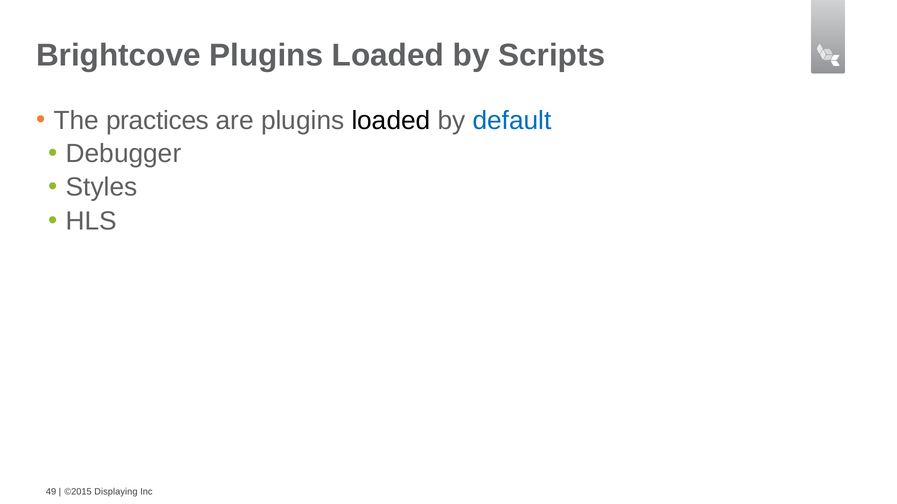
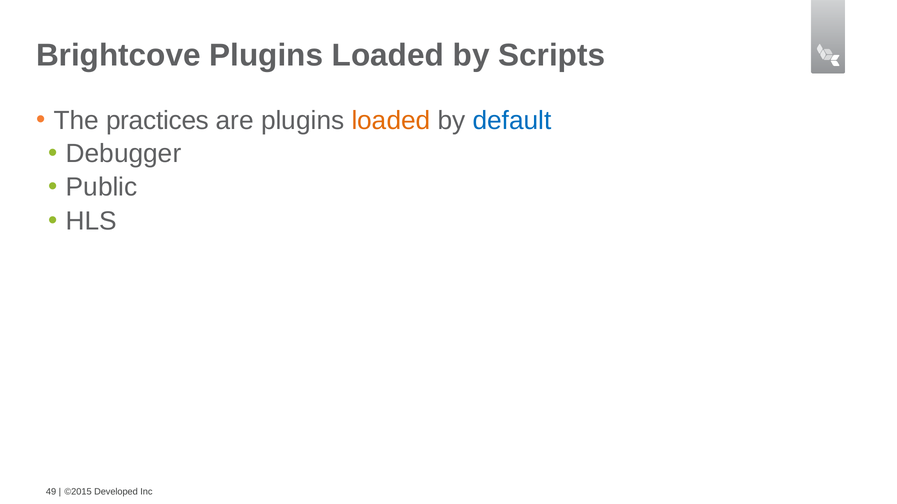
loaded at (391, 121) colour: black -> orange
Styles: Styles -> Public
Displaying: Displaying -> Developed
